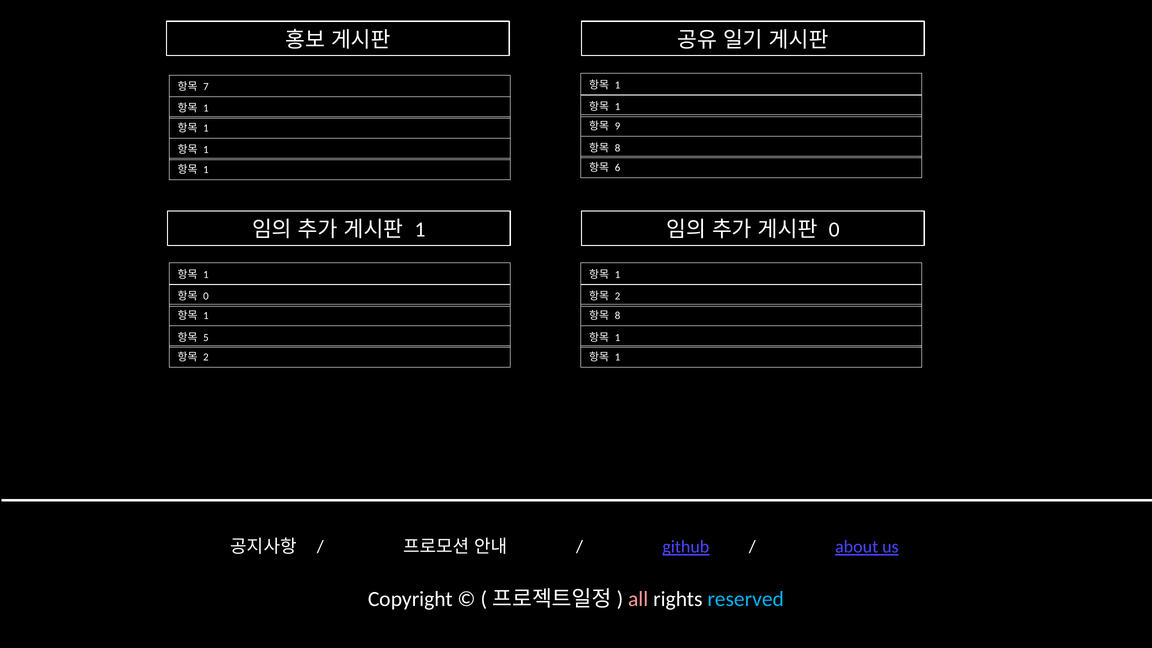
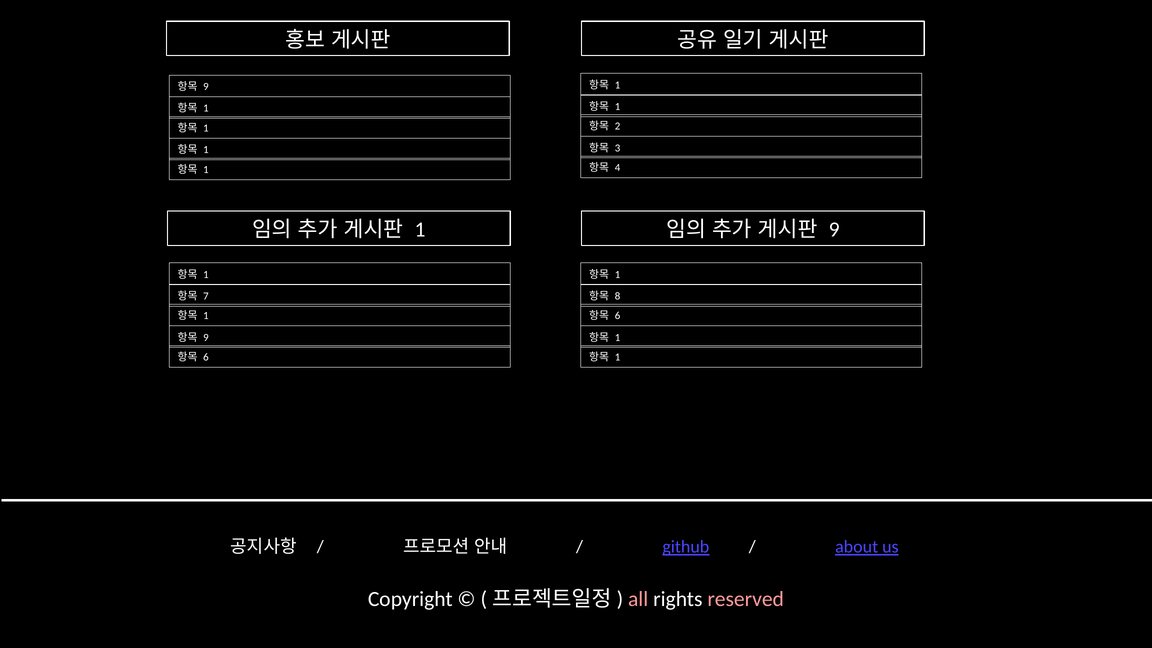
7 at (206, 87): 7 -> 9
9: 9 -> 2
8 at (618, 148): 8 -> 3
6: 6 -> 4
0 at (834, 230): 0 -> 9
0 at (206, 296): 0 -> 7
2 at (618, 296): 2 -> 8
8 at (618, 316): 8 -> 6
5 at (206, 337): 5 -> 9
2 at (206, 357): 2 -> 6
reserved colour: light blue -> pink
